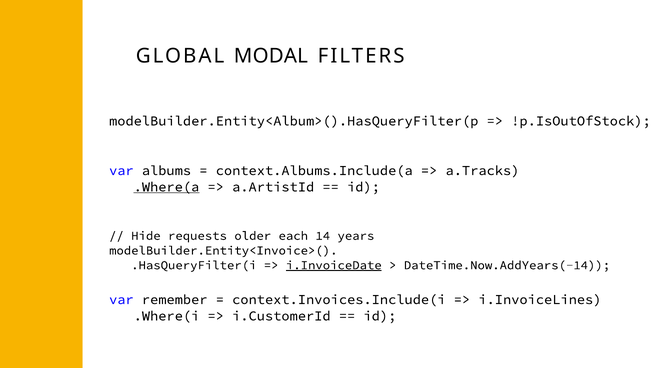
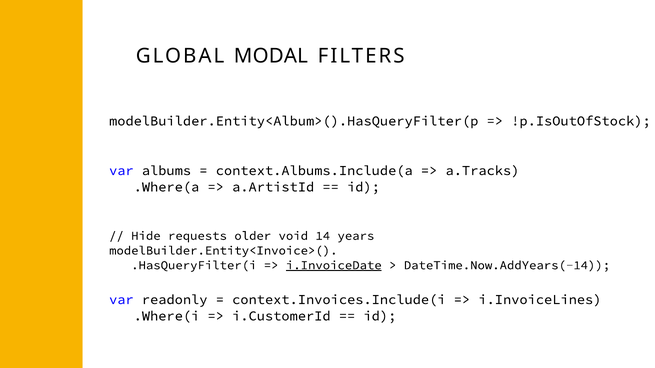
.Where(a underline: present -> none
each: each -> void
remember: remember -> readonly
